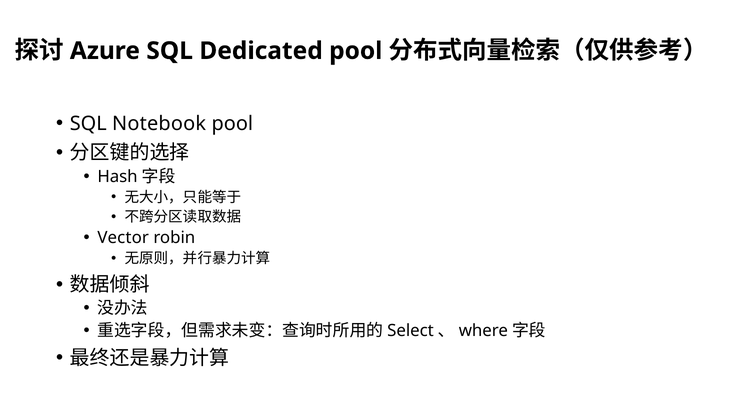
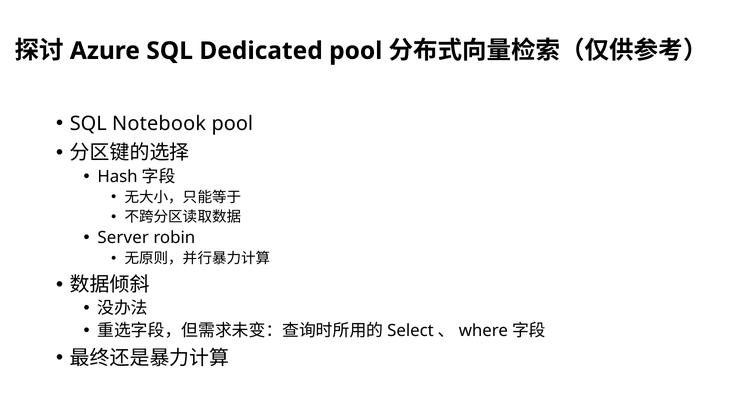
Vector: Vector -> Server
